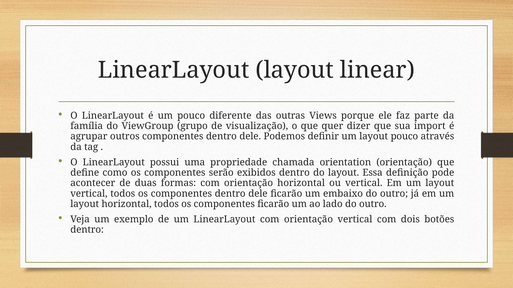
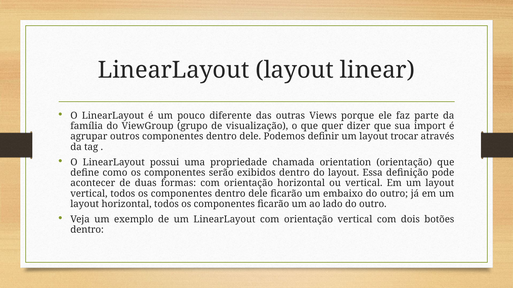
layout pouco: pouco -> trocar
